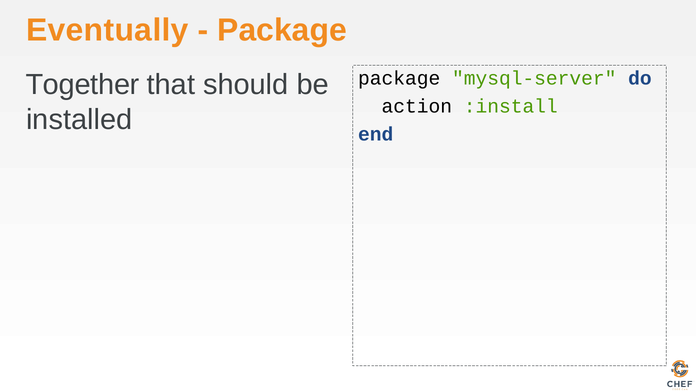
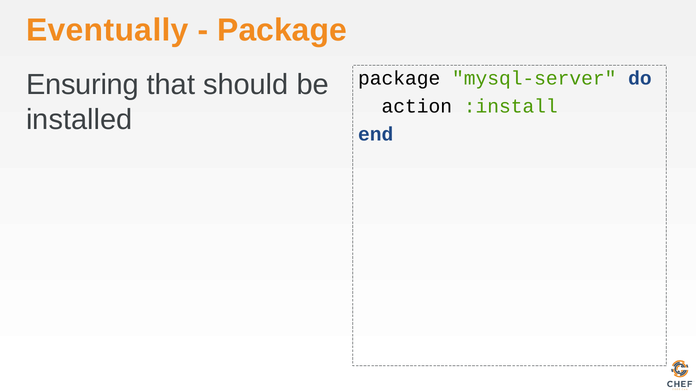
Together: Together -> Ensuring
